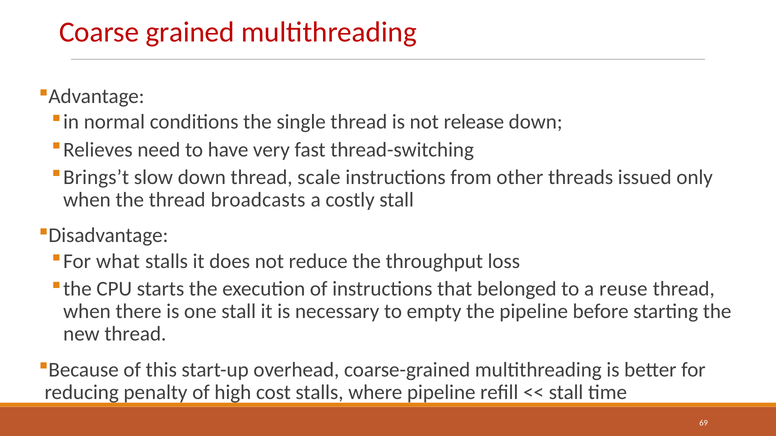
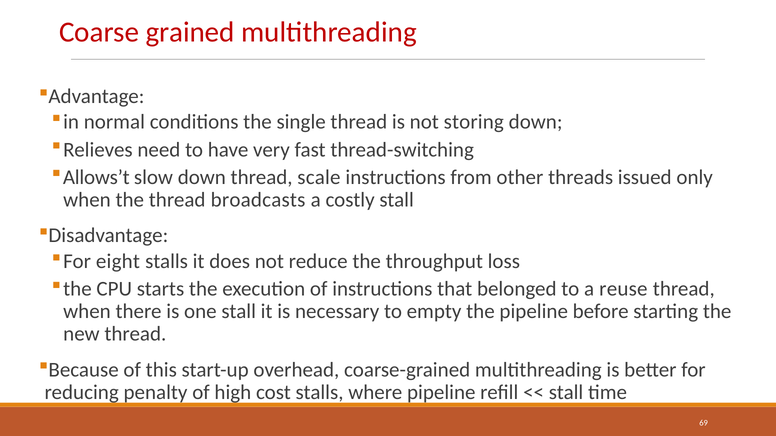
release: release -> storing
Brings’t: Brings’t -> Allows’t
what: what -> eight
